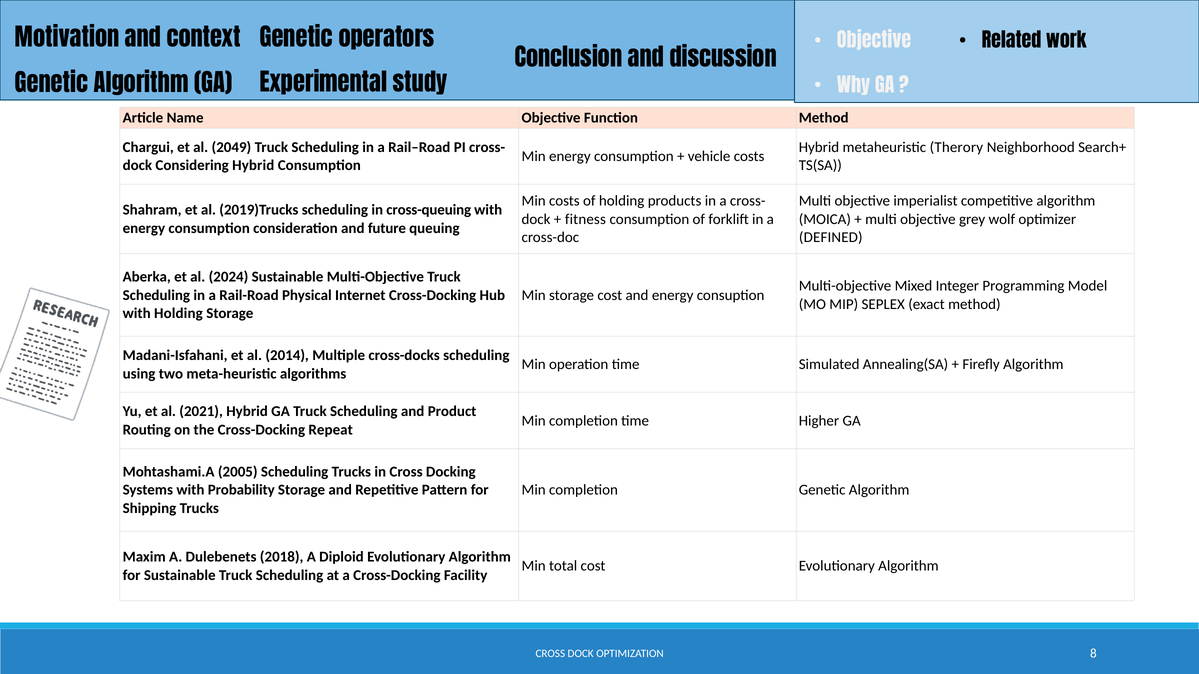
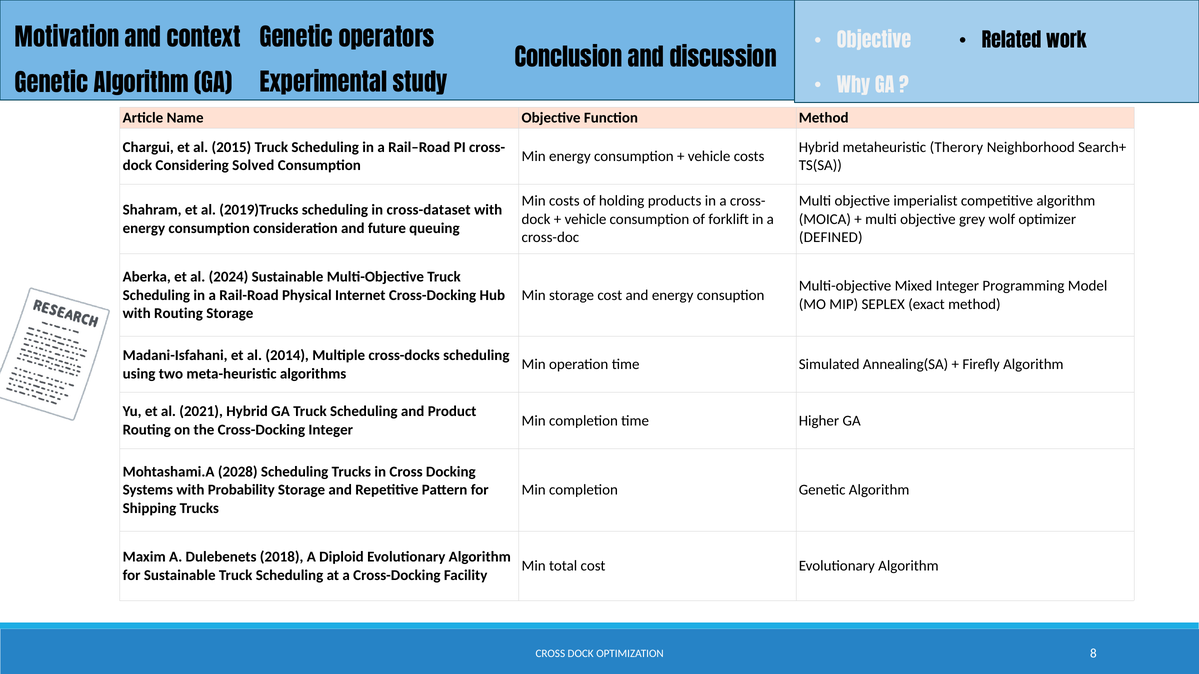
2049: 2049 -> 2015
Considering Hybrid: Hybrid -> Solved
cross-queuing: cross-queuing -> cross-dataset
fitness at (585, 219): fitness -> vehicle
with Holding: Holding -> Routing
Cross-Docking Repeat: Repeat -> Integer
2005: 2005 -> 2028
